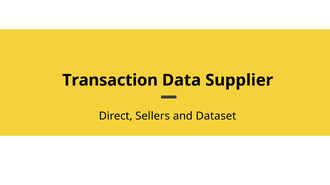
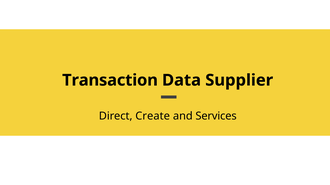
Sellers: Sellers -> Create
Dataset: Dataset -> Services
